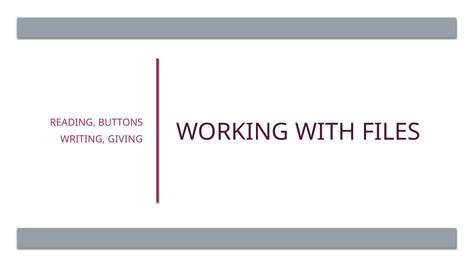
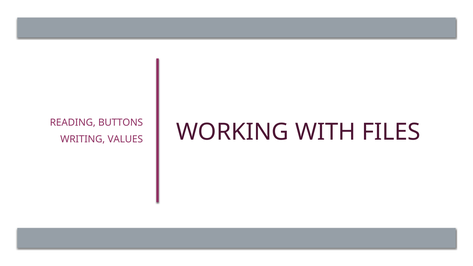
GIVING: GIVING -> VALUES
